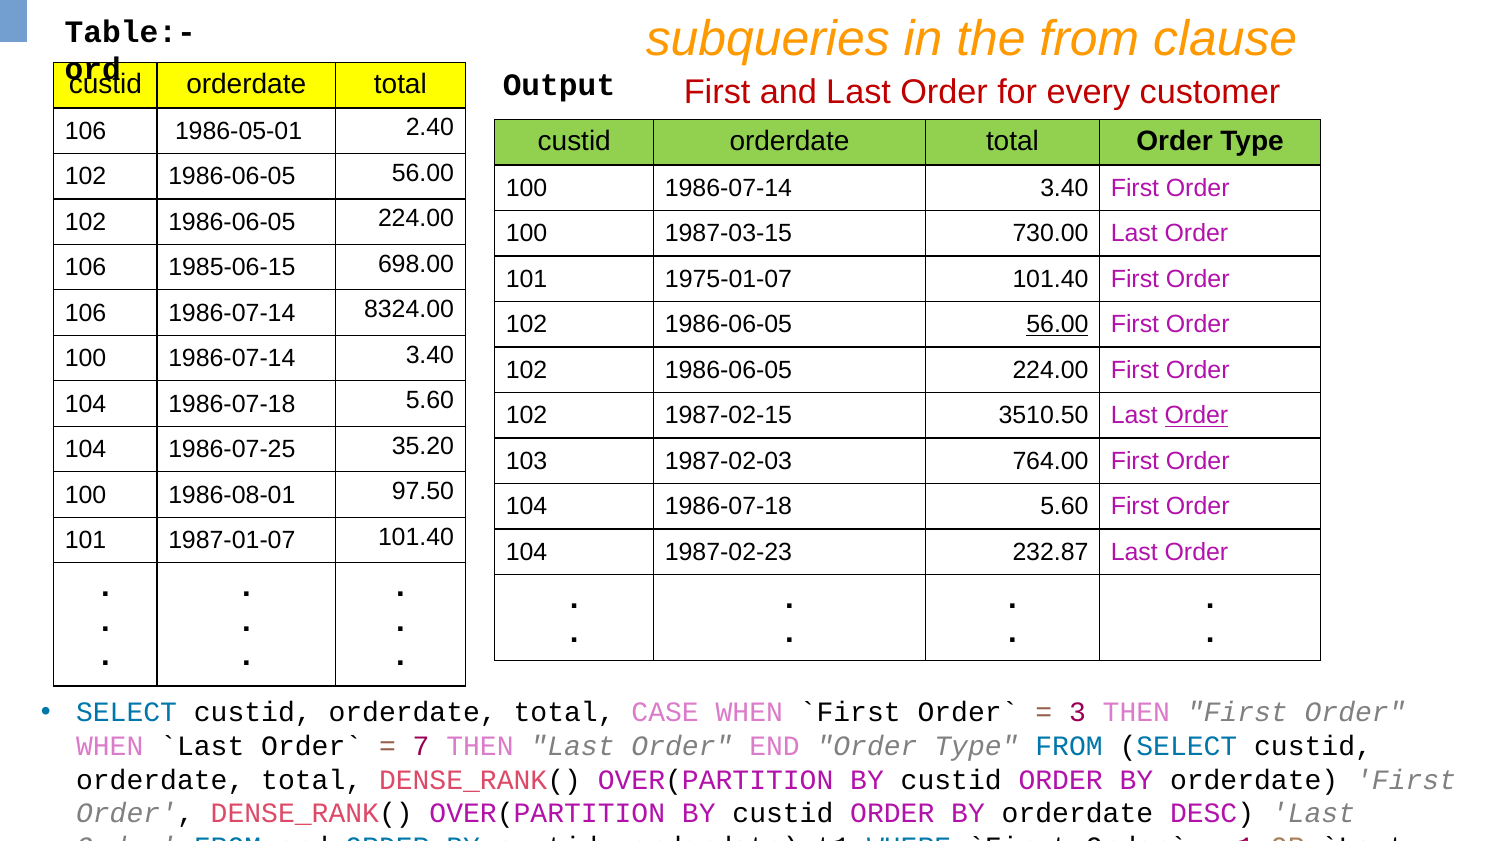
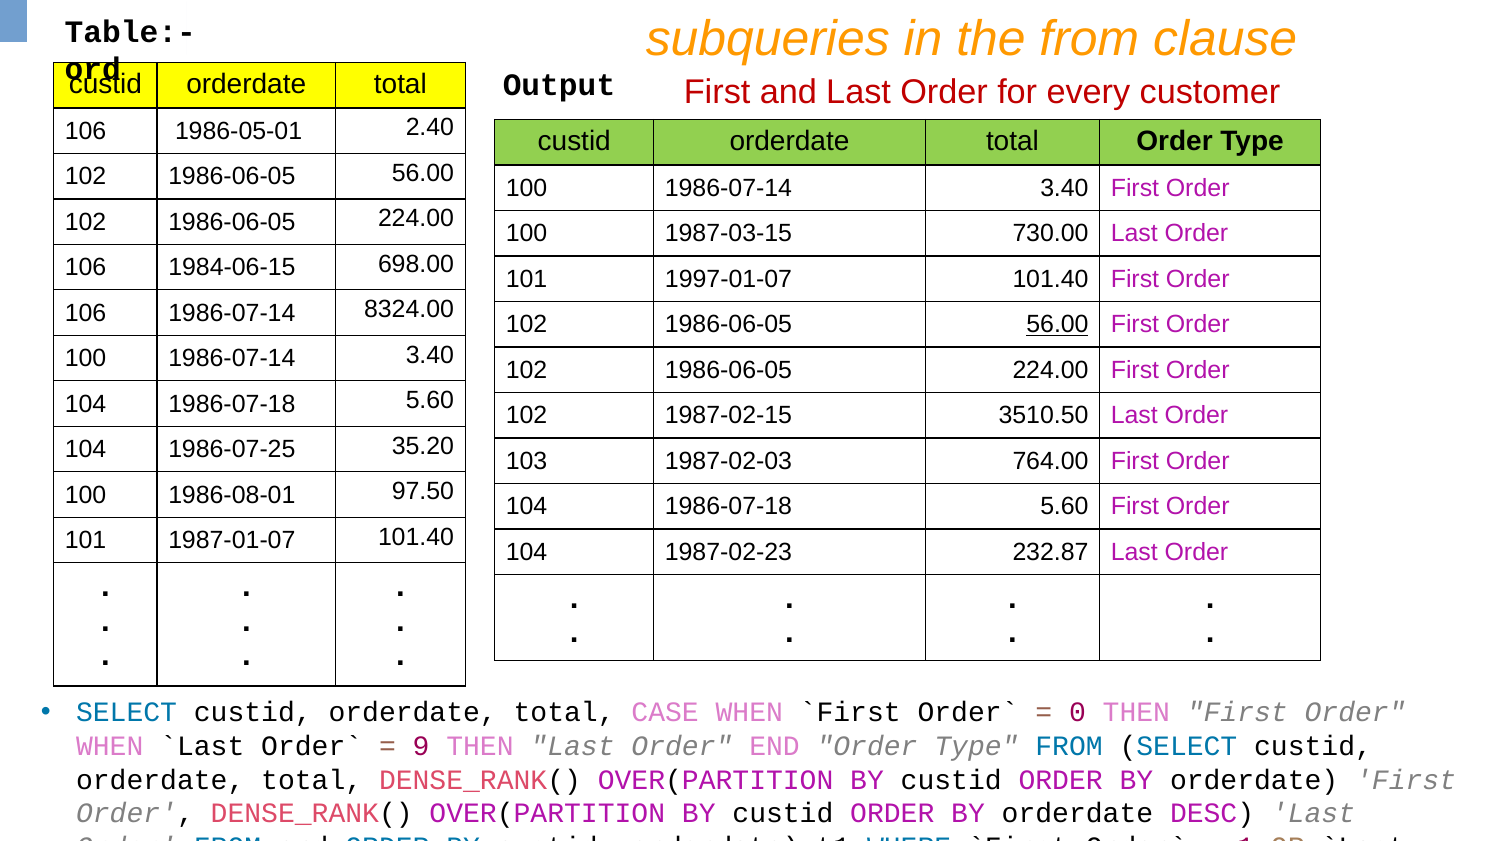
1985-06-15: 1985-06-15 -> 1984-06-15
1975-01-07: 1975-01-07 -> 1997-01-07
Order at (1196, 416) underline: present -> none
3: 3 -> 0
7: 7 -> 9
